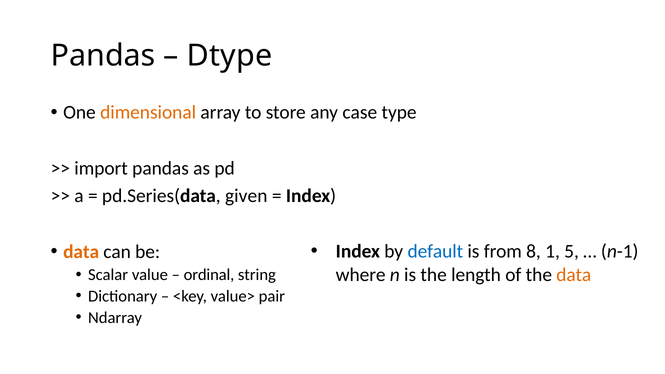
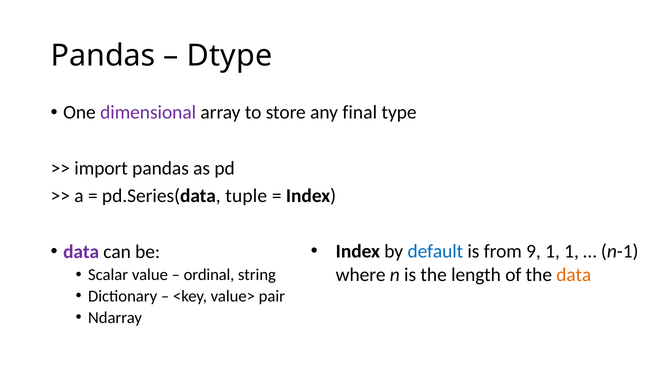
dimensional colour: orange -> purple
case: case -> final
given: given -> tuple
8: 8 -> 9
1 5: 5 -> 1
data at (81, 252) colour: orange -> purple
